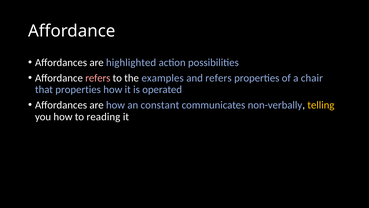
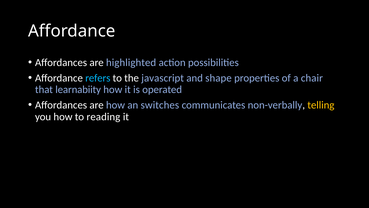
refers at (98, 78) colour: pink -> light blue
examples: examples -> javascript
and refers: refers -> shape
that properties: properties -> learnabiity
constant: constant -> switches
